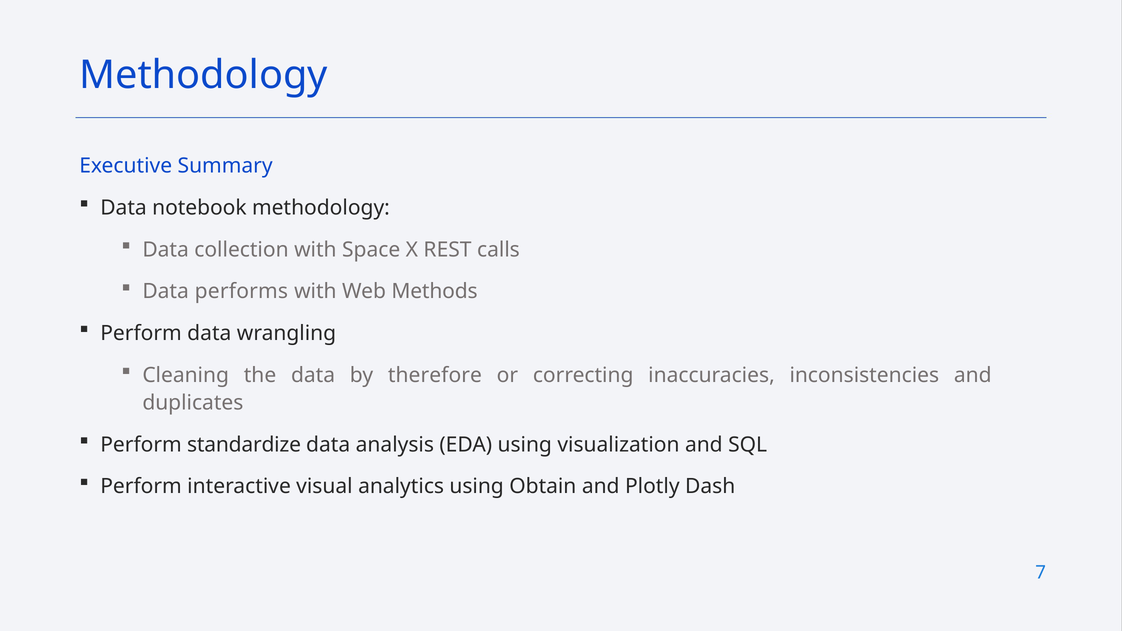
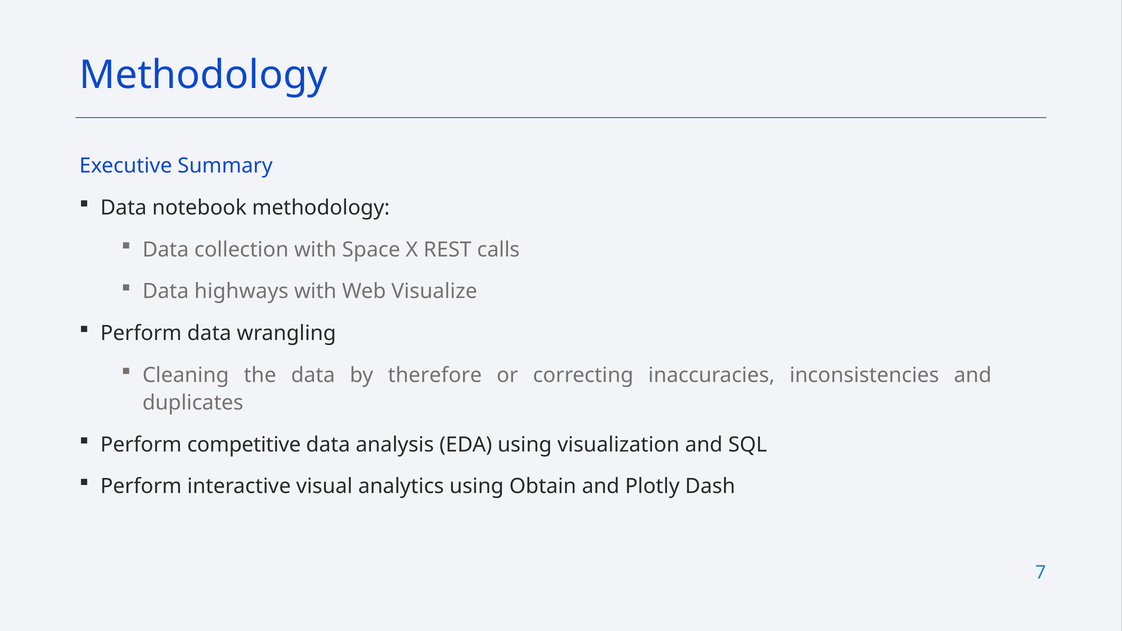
performs: performs -> highways
Methods: Methods -> Visualize
standardize: standardize -> competitive
